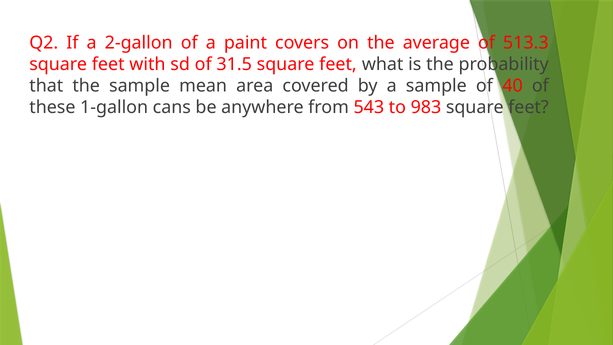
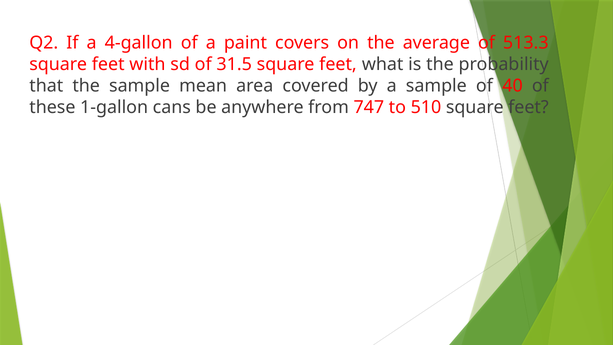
2-gallon: 2-gallon -> 4-gallon
543: 543 -> 747
983: 983 -> 510
